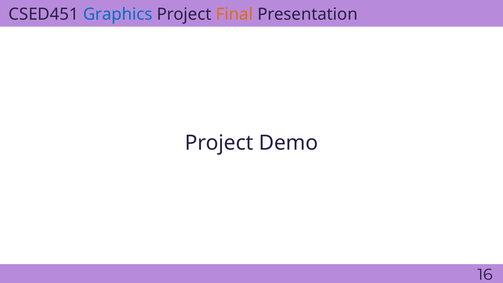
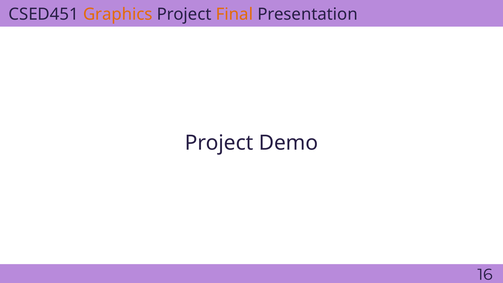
Graphics colour: blue -> orange
